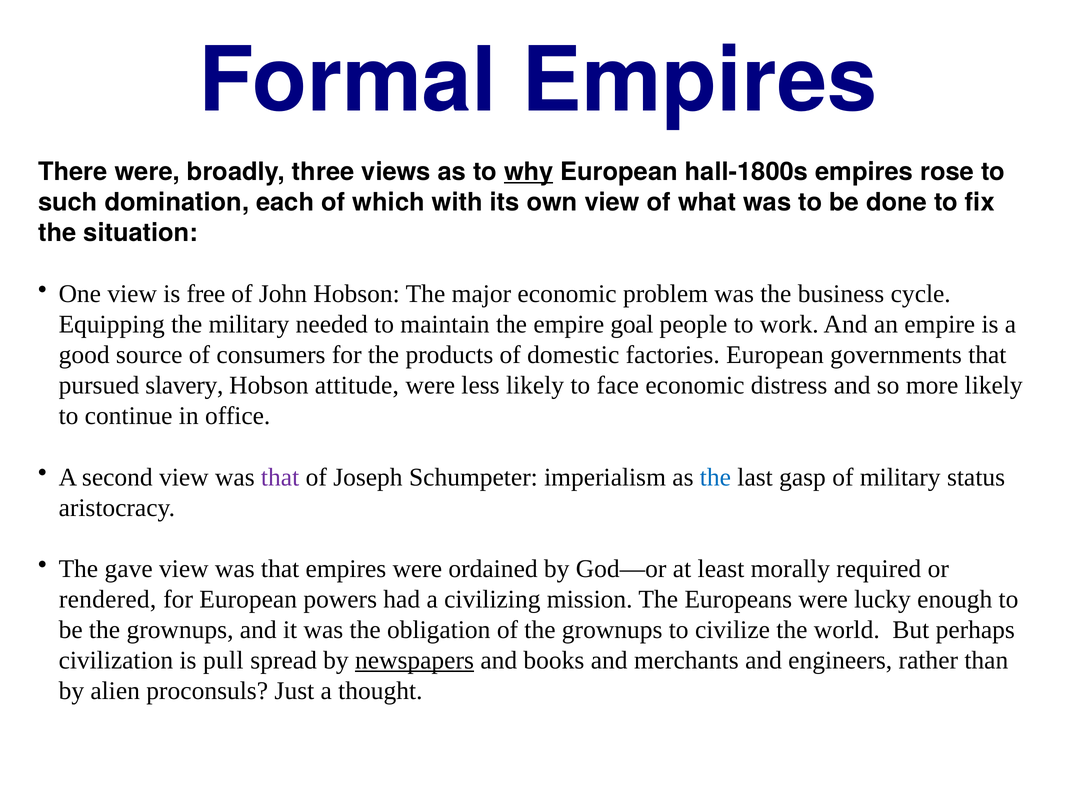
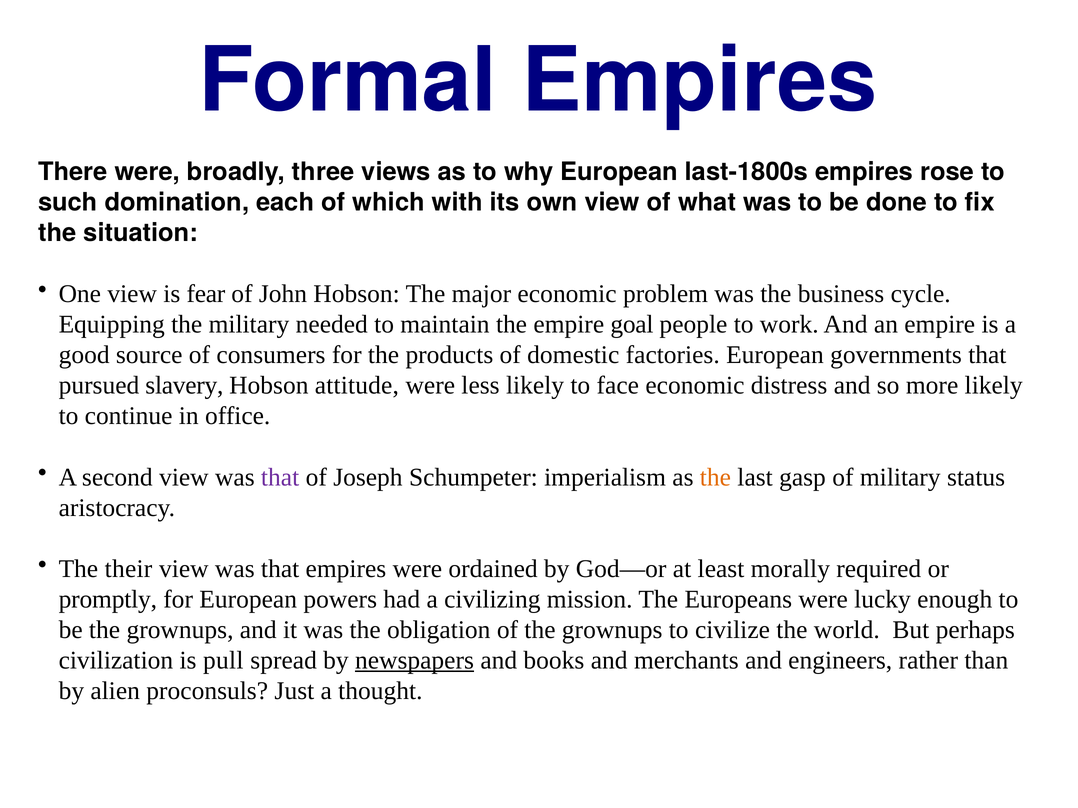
why underline: present -> none
hall-1800s: hall-1800s -> last-1800s
free: free -> fear
the at (715, 477) colour: blue -> orange
gave: gave -> their
rendered: rendered -> promptly
